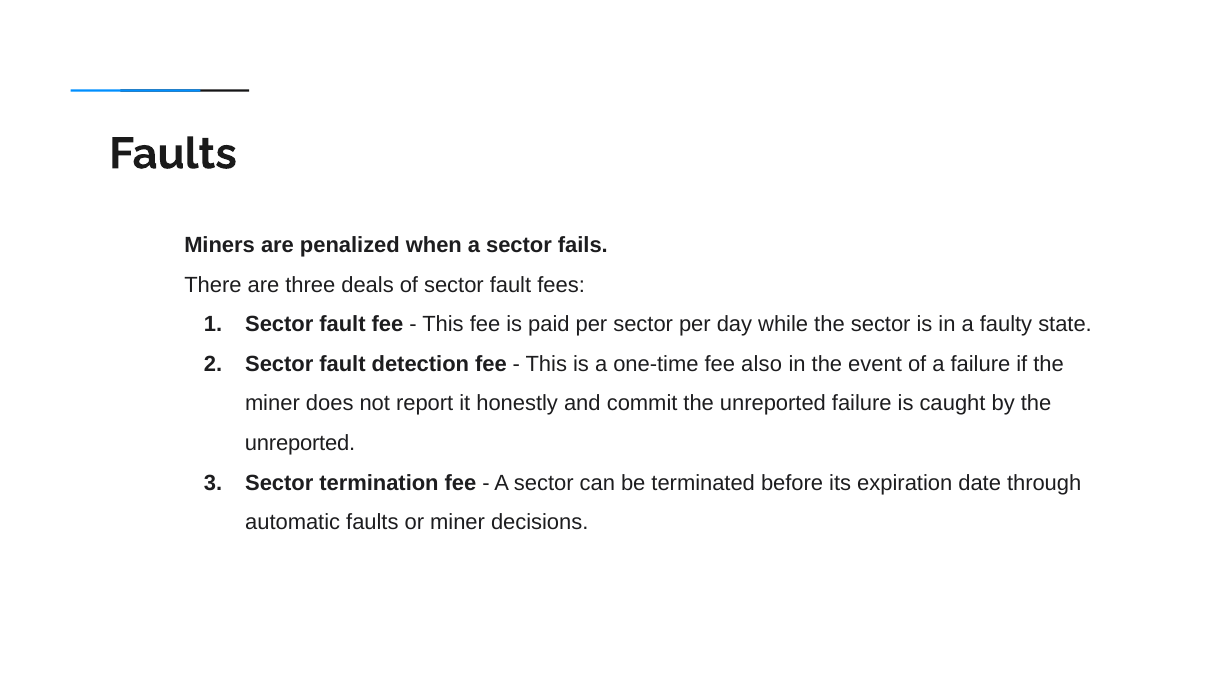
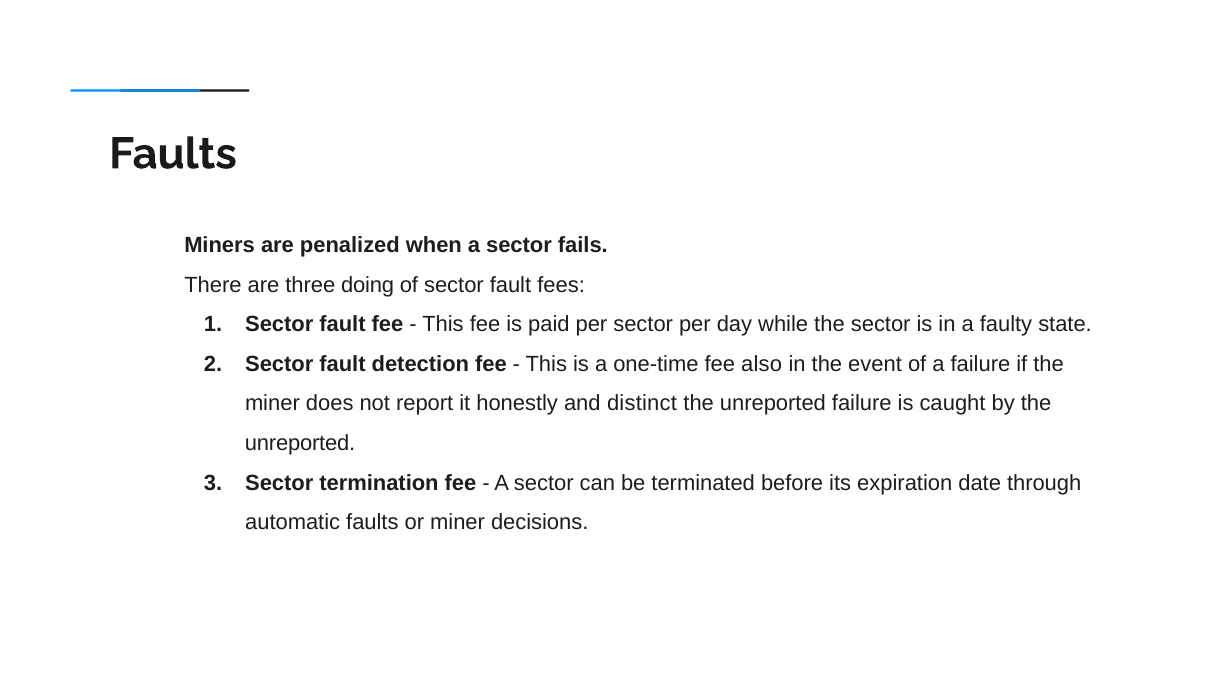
deals: deals -> doing
commit: commit -> distinct
